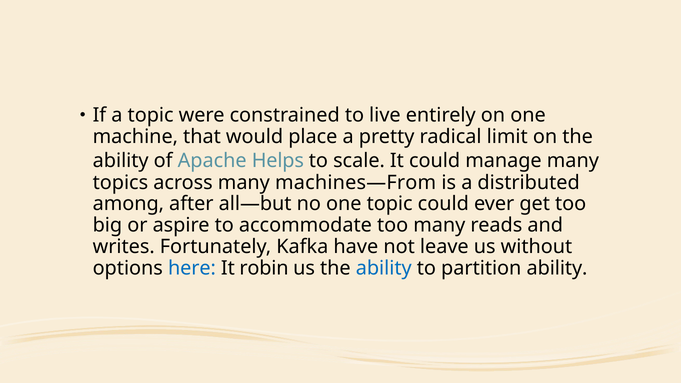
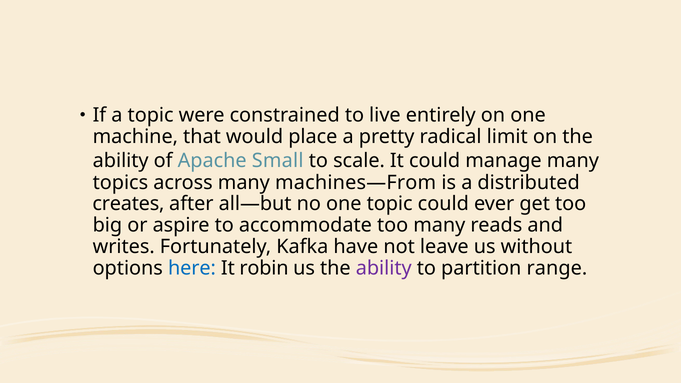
Helps: Helps -> Small
among: among -> creates
ability at (384, 268) colour: blue -> purple
partition ability: ability -> range
